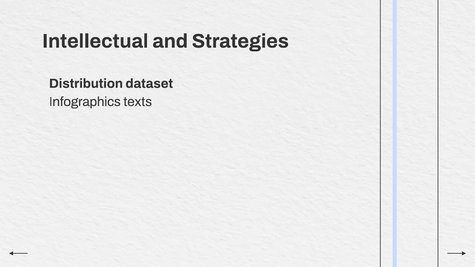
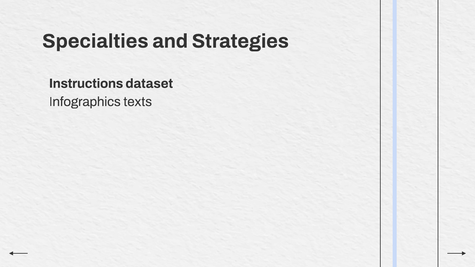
Intellectual: Intellectual -> Specialties
Distribution: Distribution -> Instructions
